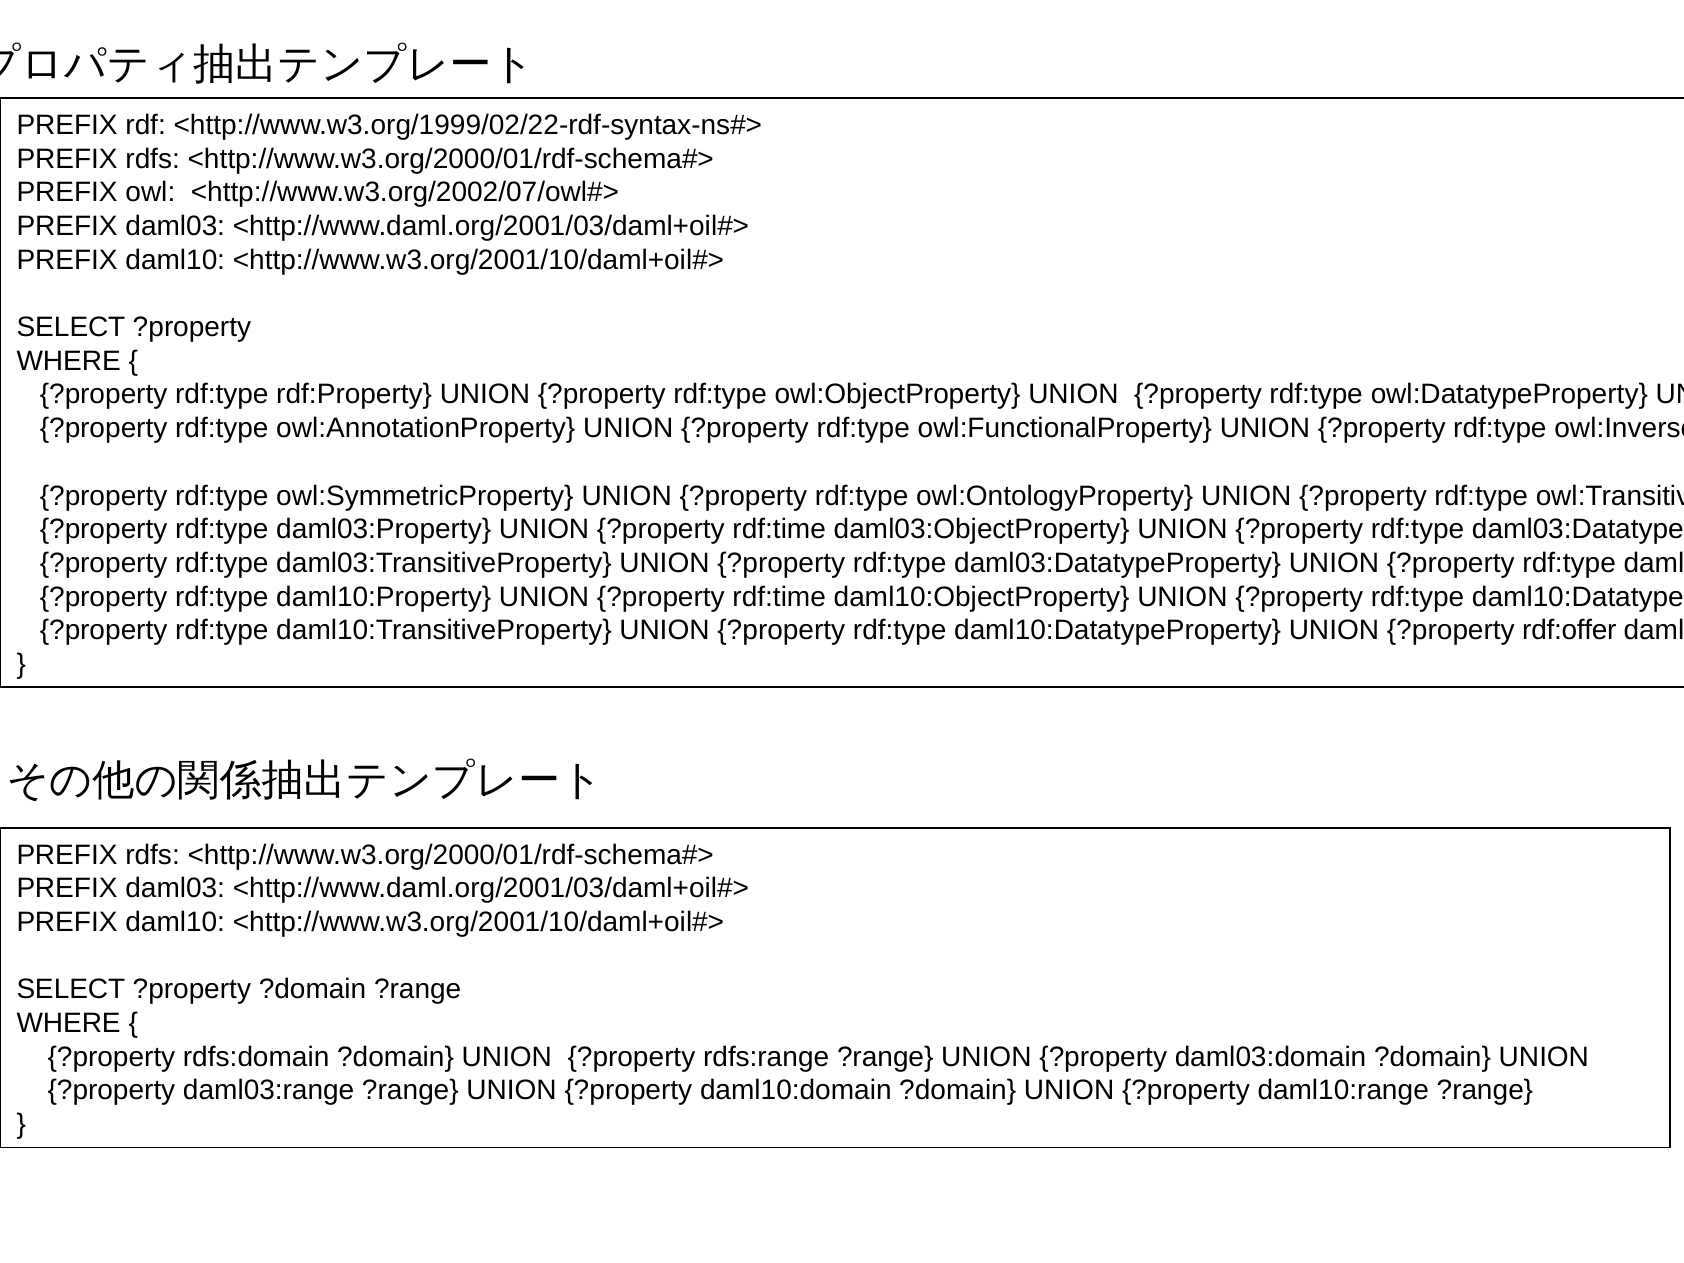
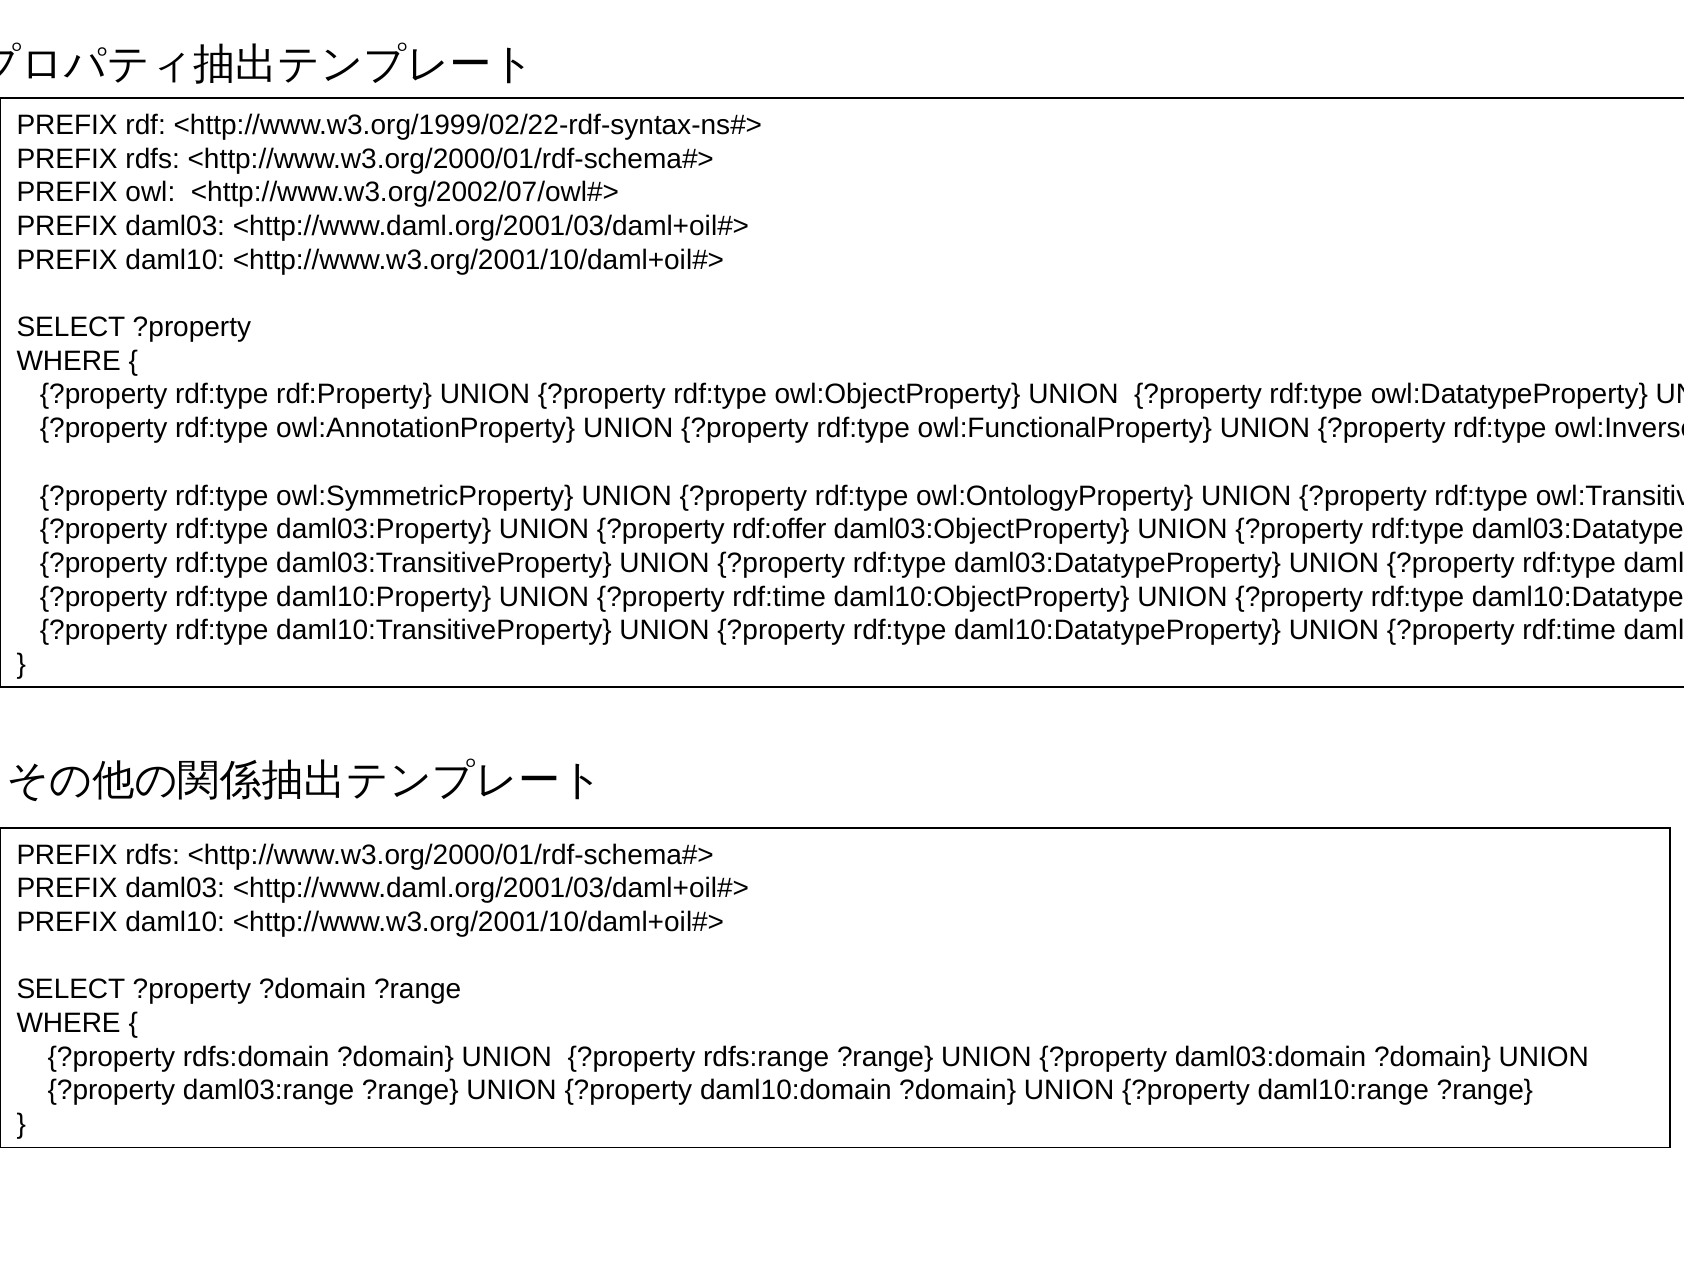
daml03:Property UNION ?property rdf:time: rdf:time -> rdf:offer
daml10:DatatypeProperty UNION ?property rdf:offer: rdf:offer -> rdf:time
